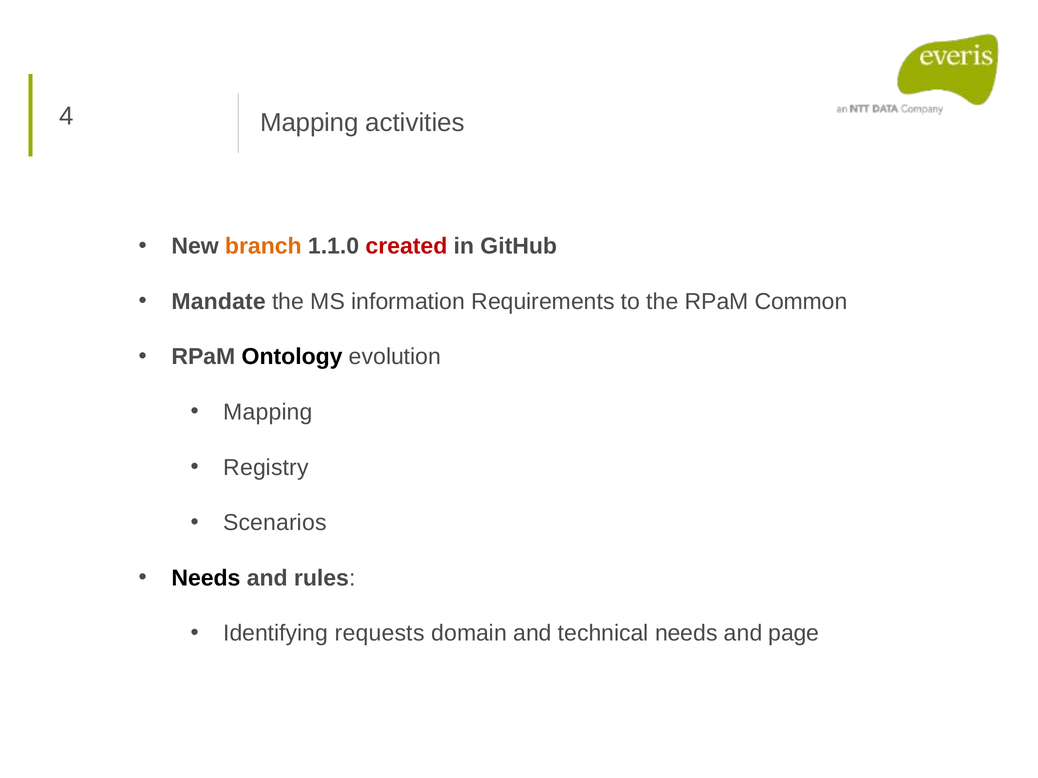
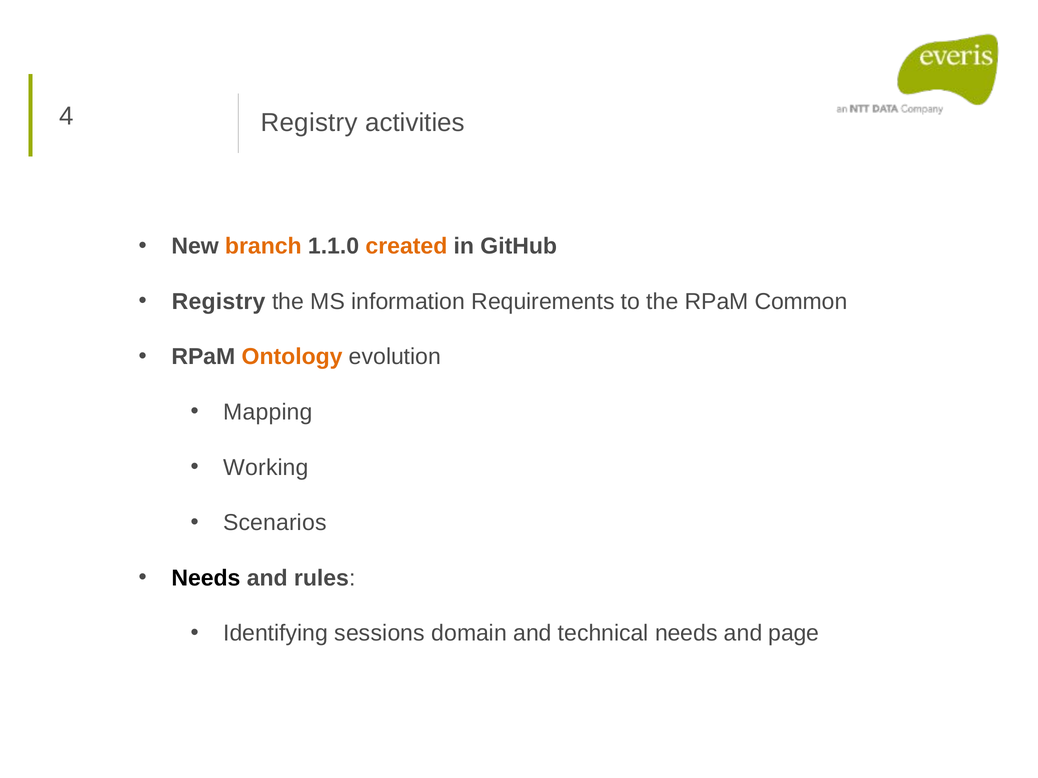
4 Mapping: Mapping -> Registry
created colour: red -> orange
Mandate at (219, 302): Mandate -> Registry
Ontology colour: black -> orange
Registry: Registry -> Working
requests: requests -> sessions
